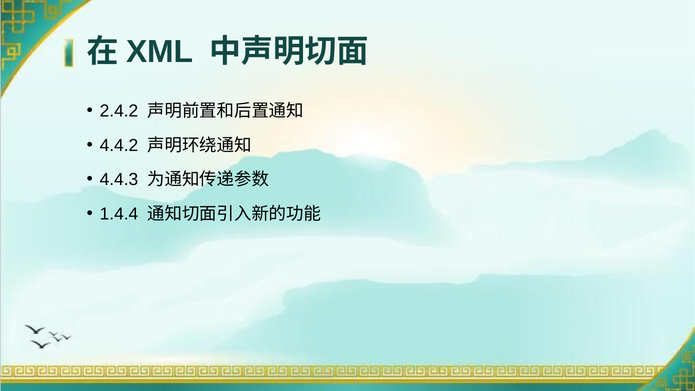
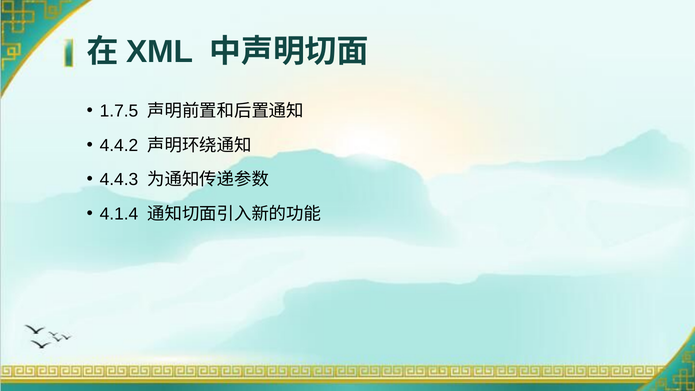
2.4.2: 2.4.2 -> 1.7.5
1.4.4: 1.4.4 -> 4.1.4
